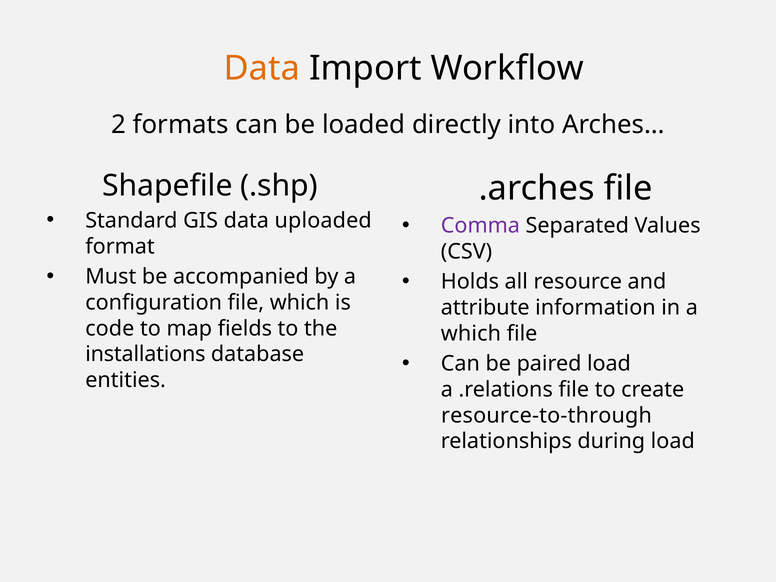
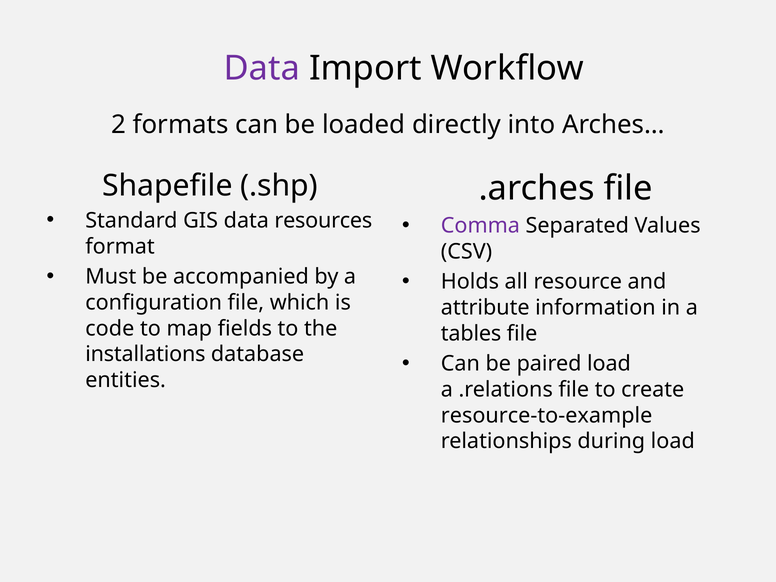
Data at (262, 69) colour: orange -> purple
uploaded: uploaded -> resources
which at (471, 333): which -> tables
resource-to-through: resource-to-through -> resource-to-example
